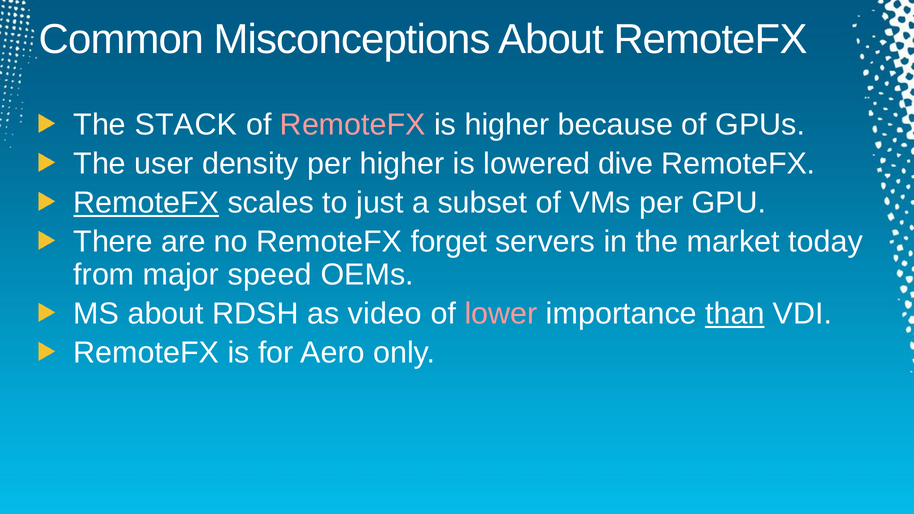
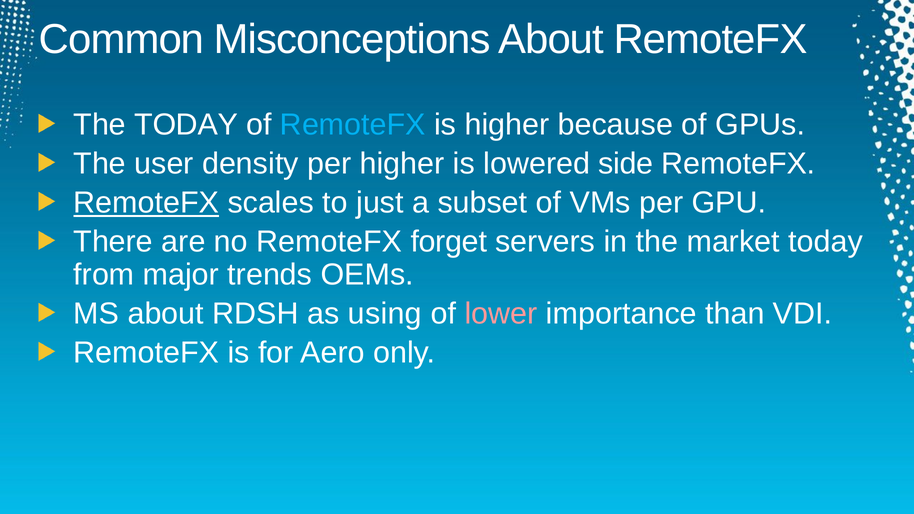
The STACK: STACK -> TODAY
RemoteFX at (353, 125) colour: pink -> light blue
dive: dive -> side
speed: speed -> trends
video: video -> using
than underline: present -> none
